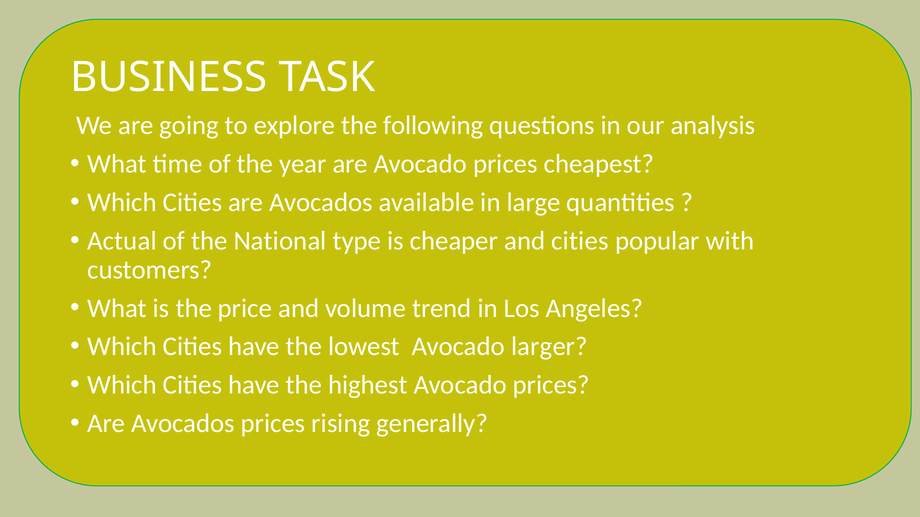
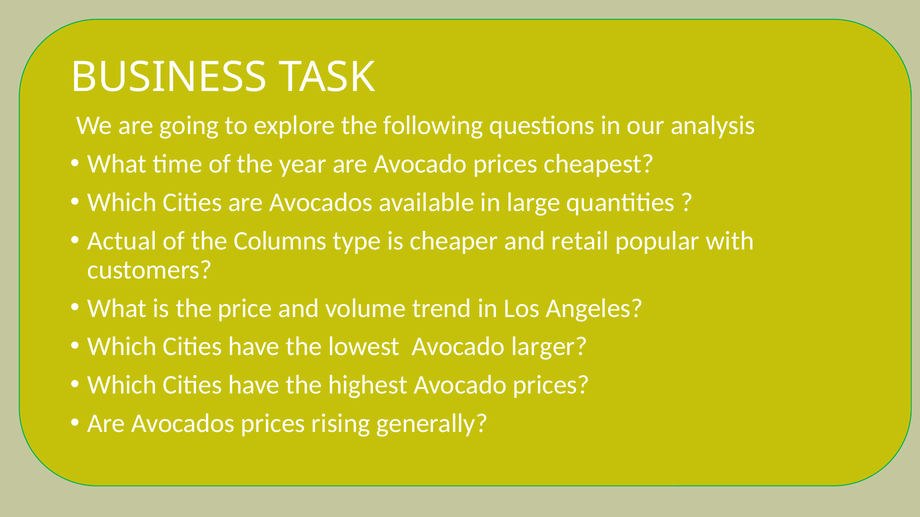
National: National -> Columns
and cities: cities -> retail
